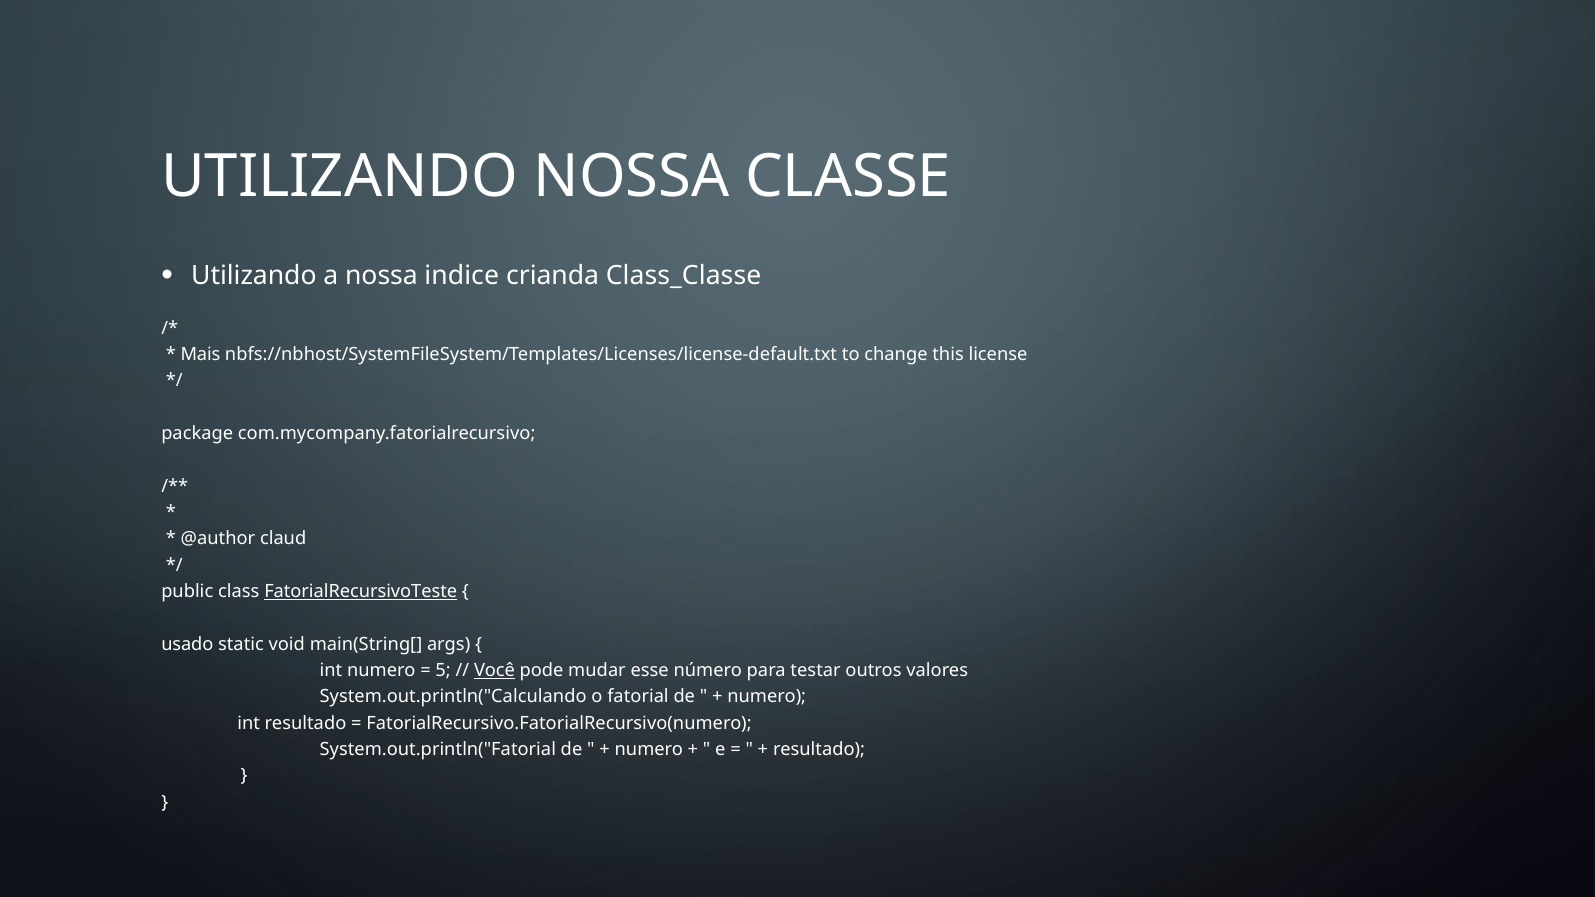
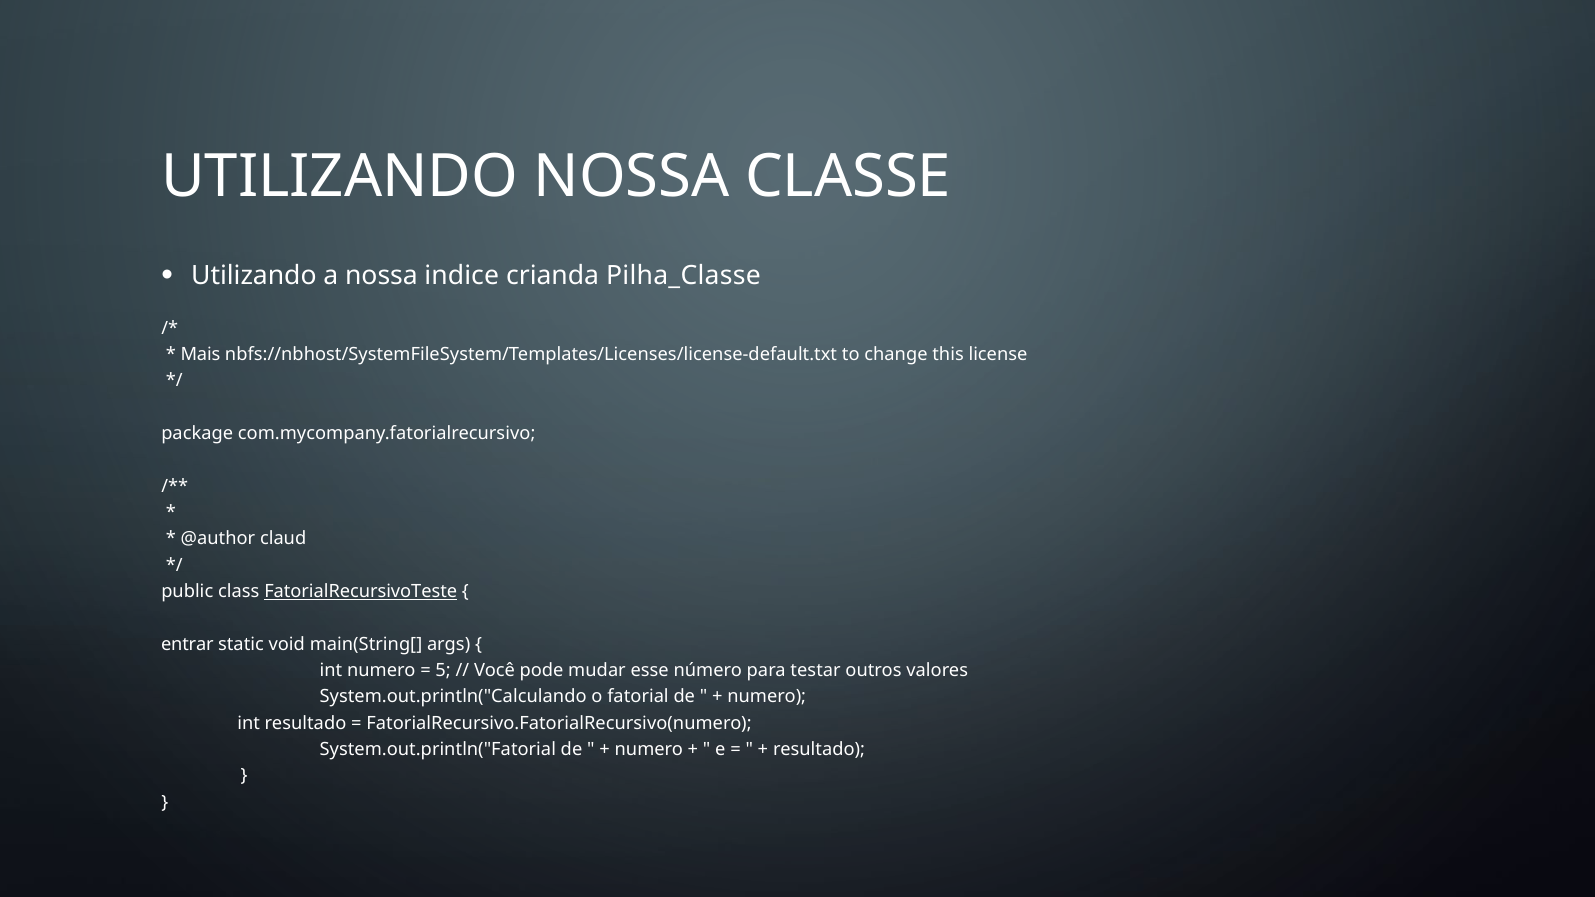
Class_Classe: Class_Classe -> Pilha_Classe
usado: usado -> entrar
Você underline: present -> none
